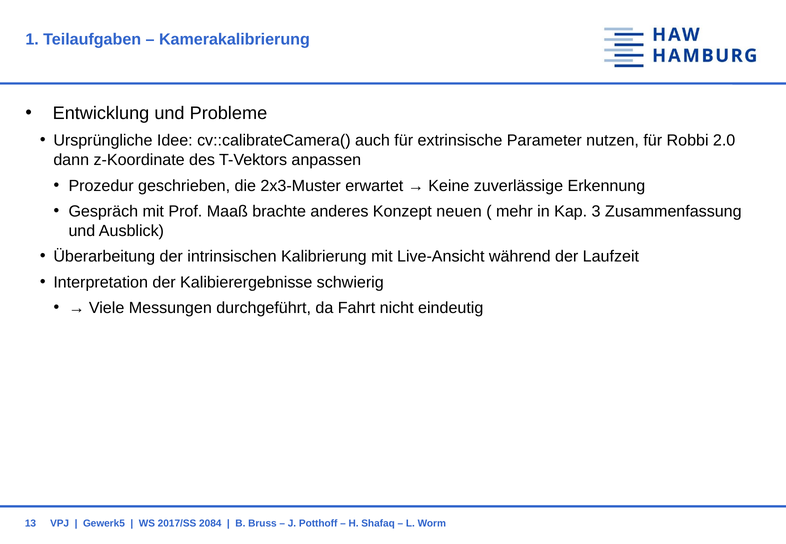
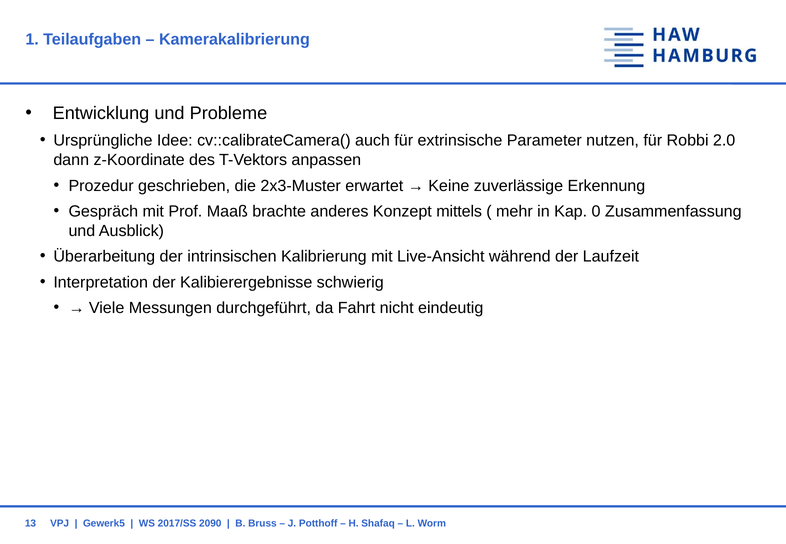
neuen: neuen -> mittels
3: 3 -> 0
2084: 2084 -> 2090
